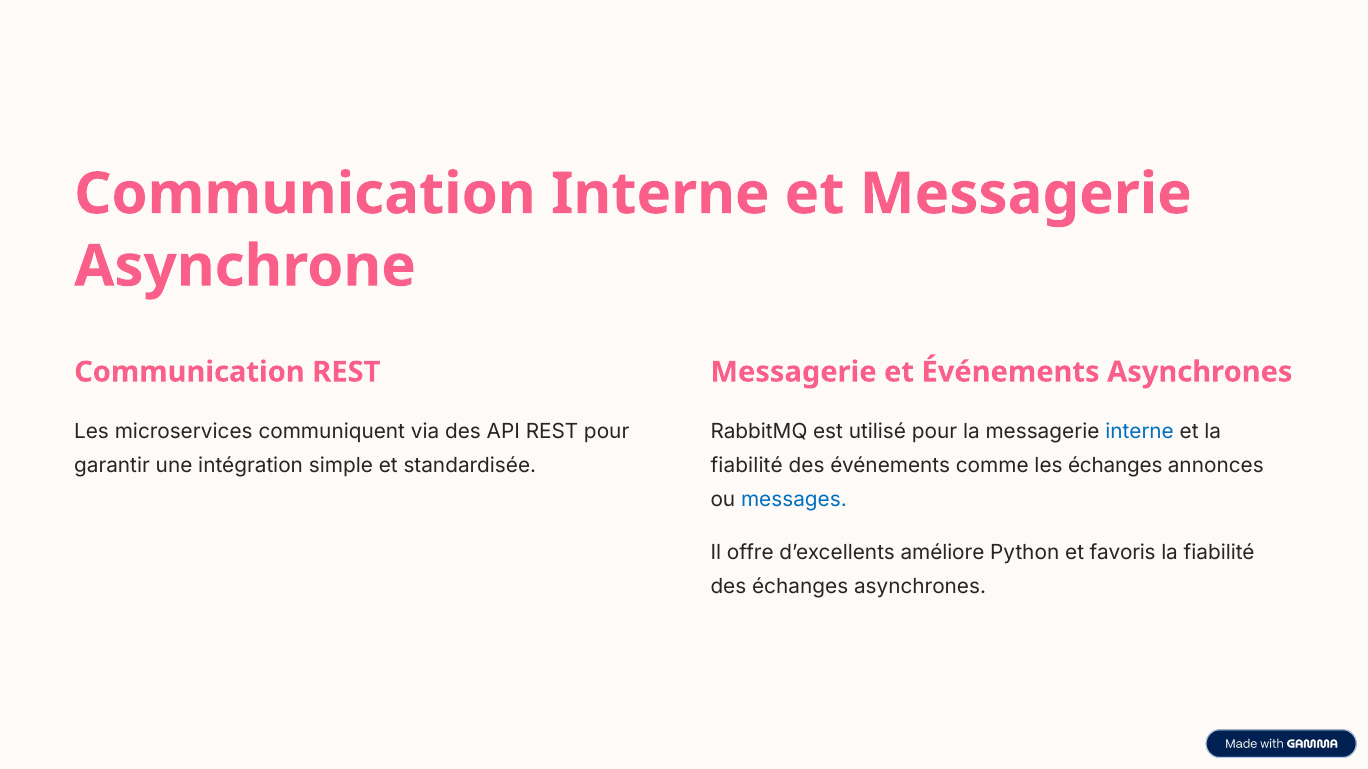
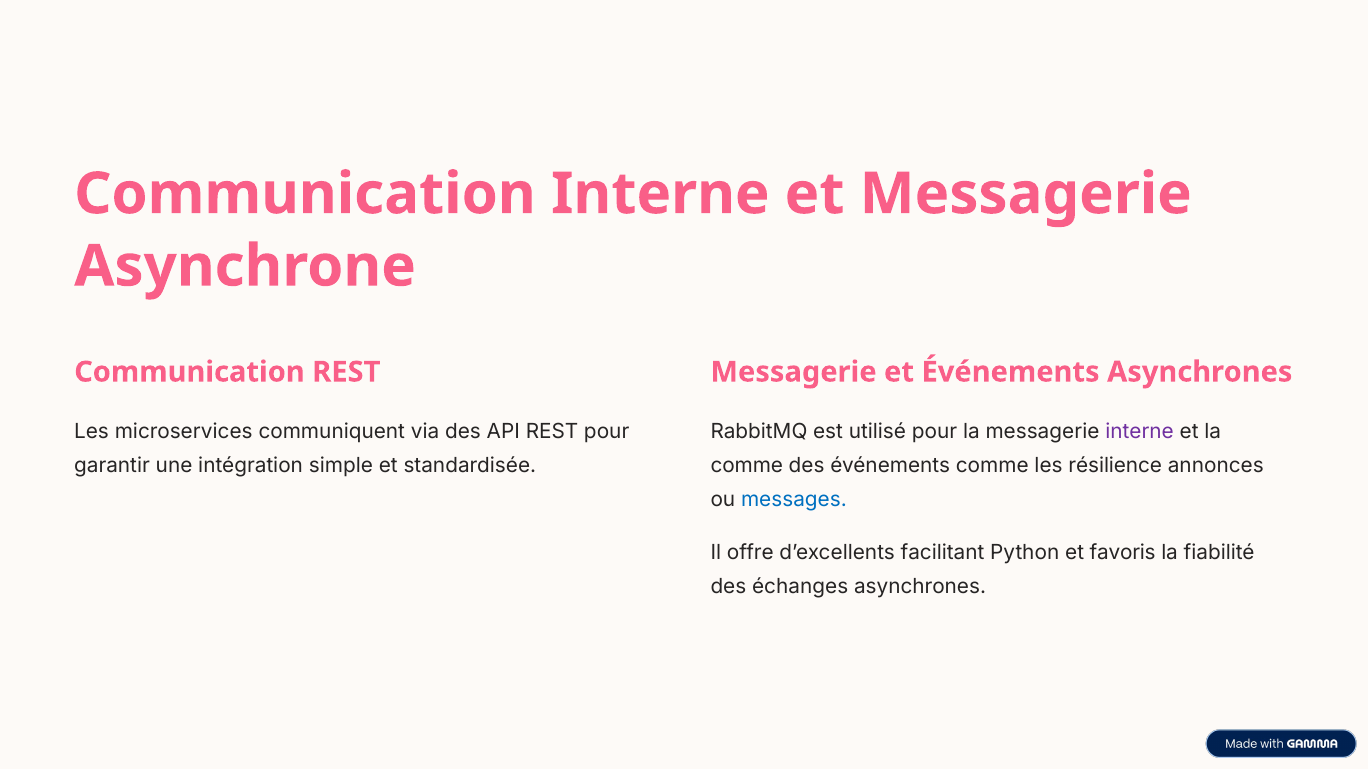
interne at (1140, 432) colour: blue -> purple
fiabilité at (747, 466): fiabilité -> comme
les échanges: échanges -> résilience
améliore: améliore -> facilitant
